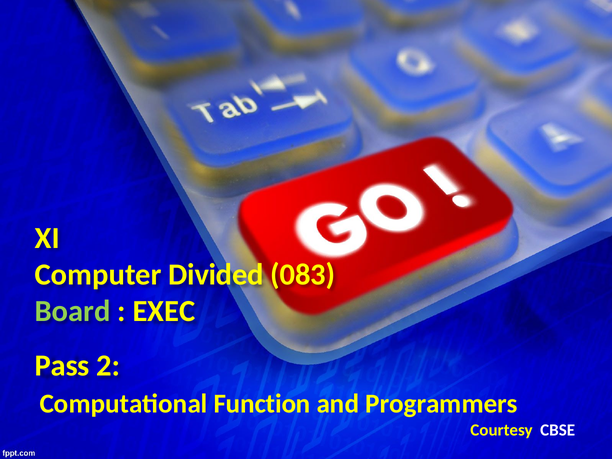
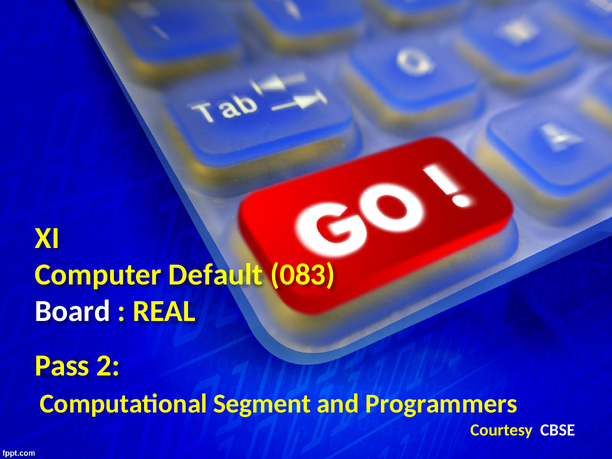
Divided: Divided -> Default
Board colour: light green -> white
EXEC: EXEC -> REAL
Function: Function -> Segment
